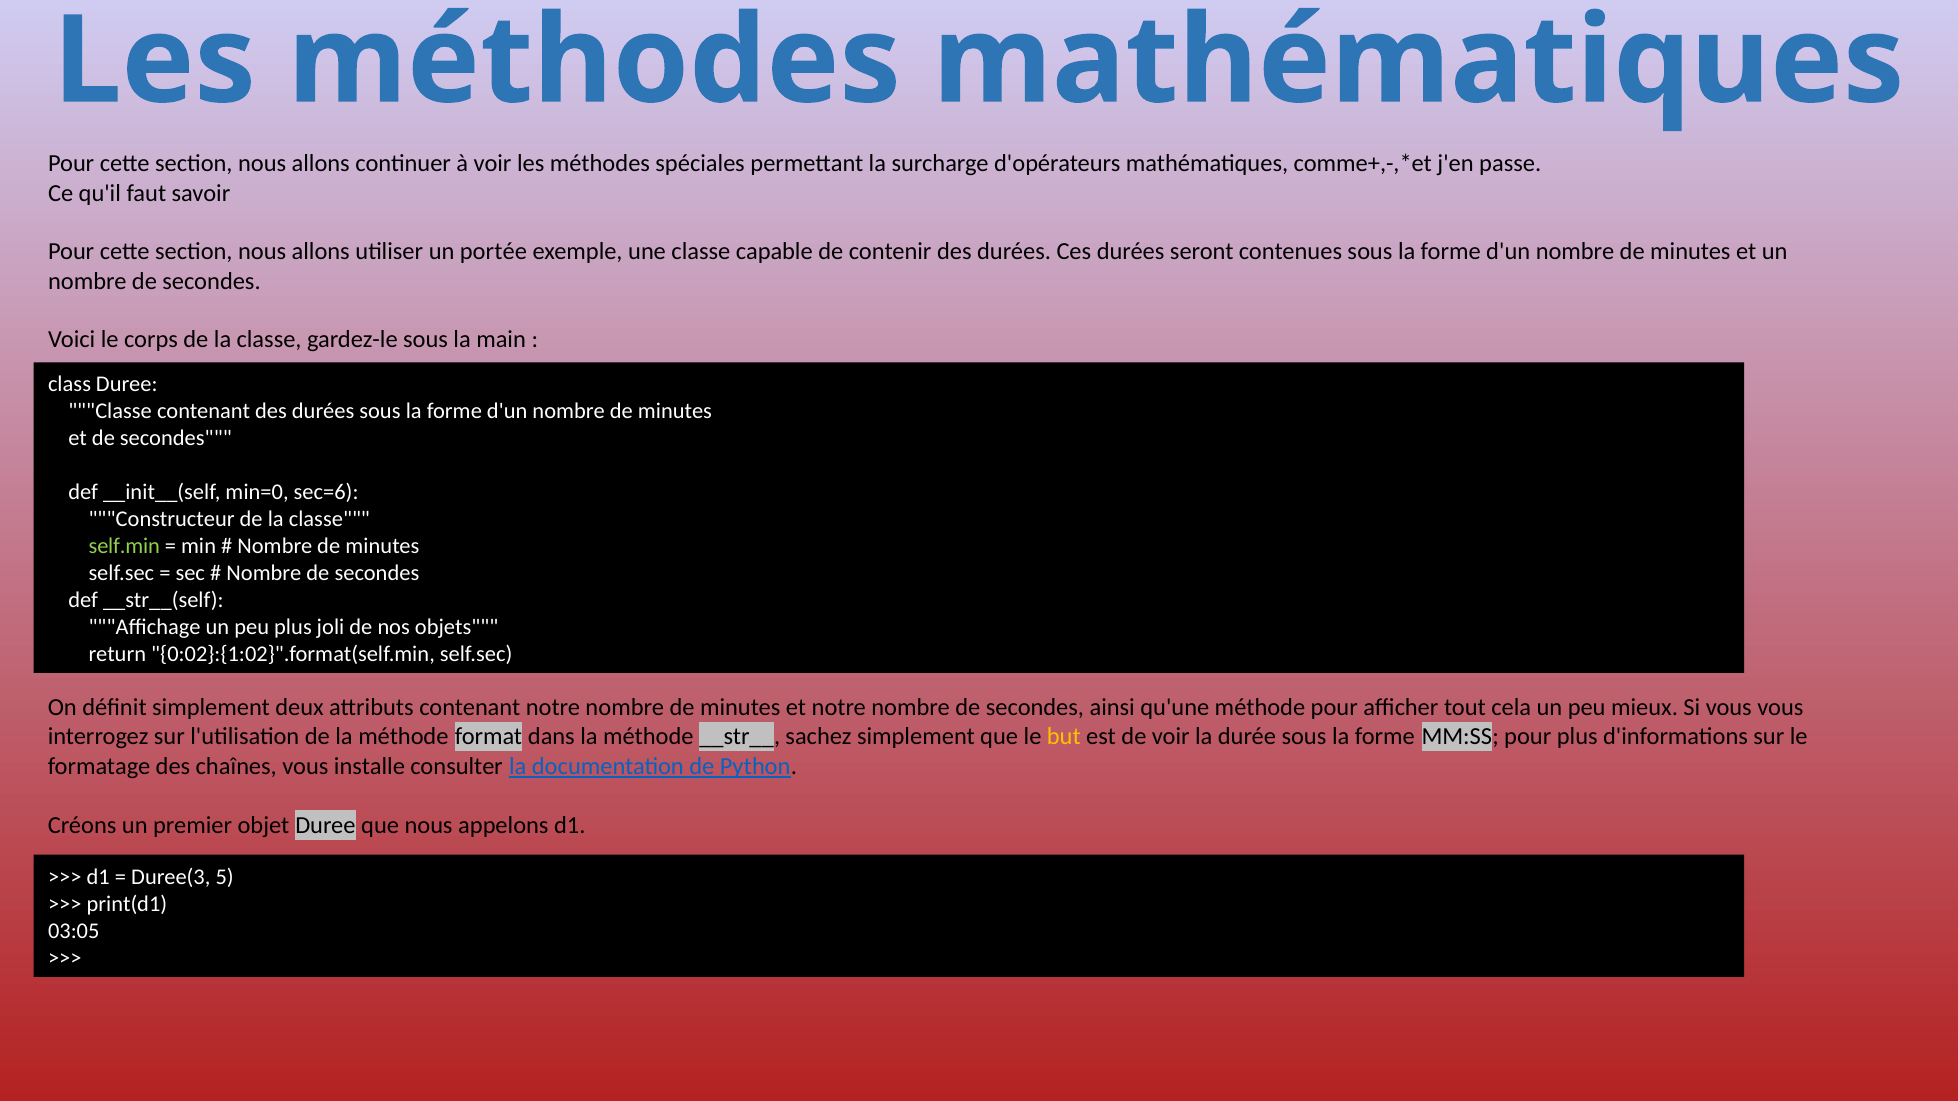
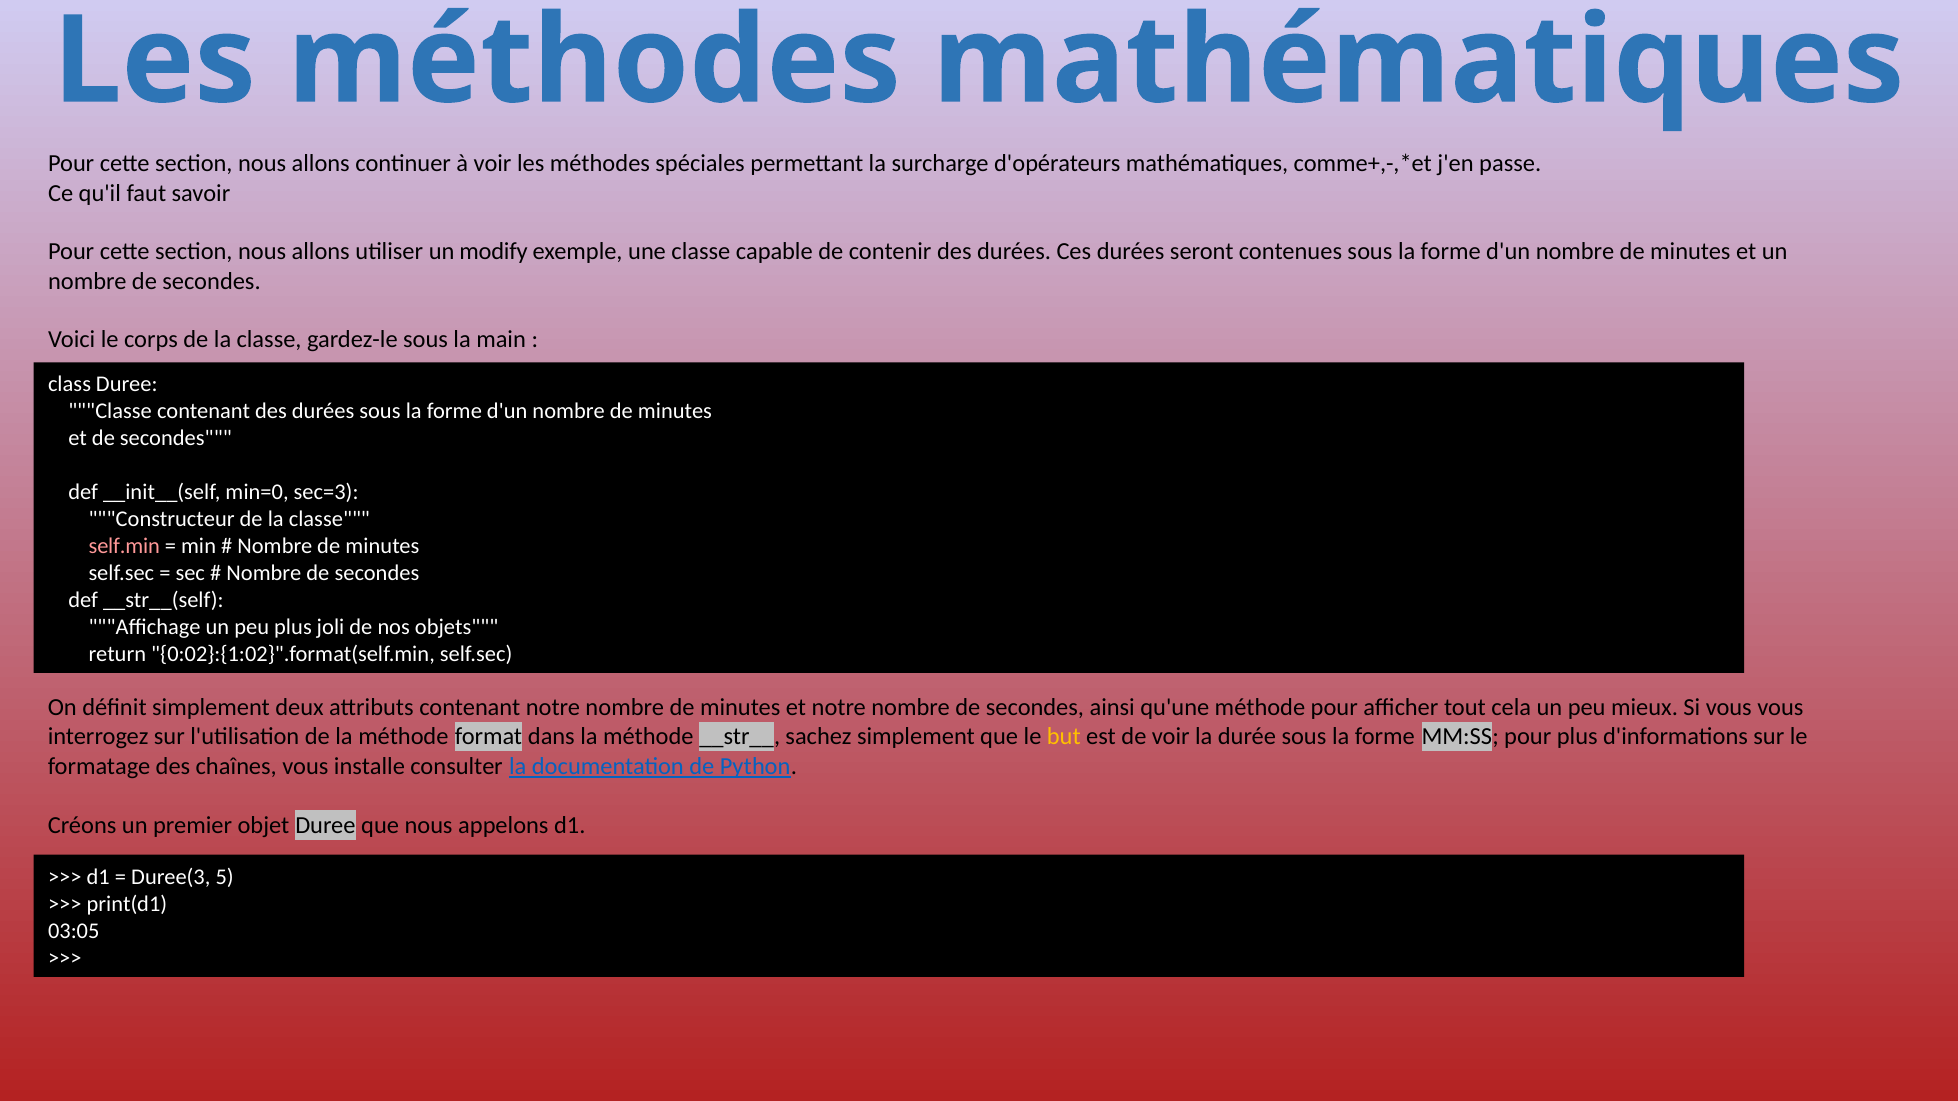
portée: portée -> modify
sec=6: sec=6 -> sec=3
self.min colour: light green -> pink
